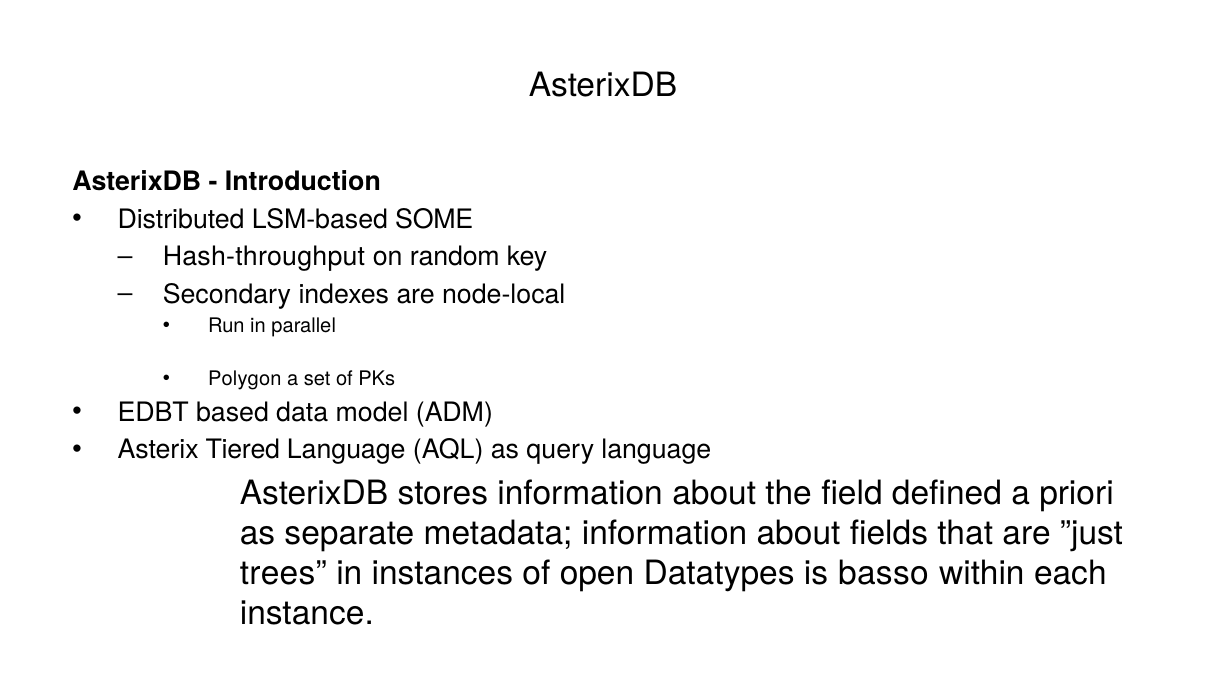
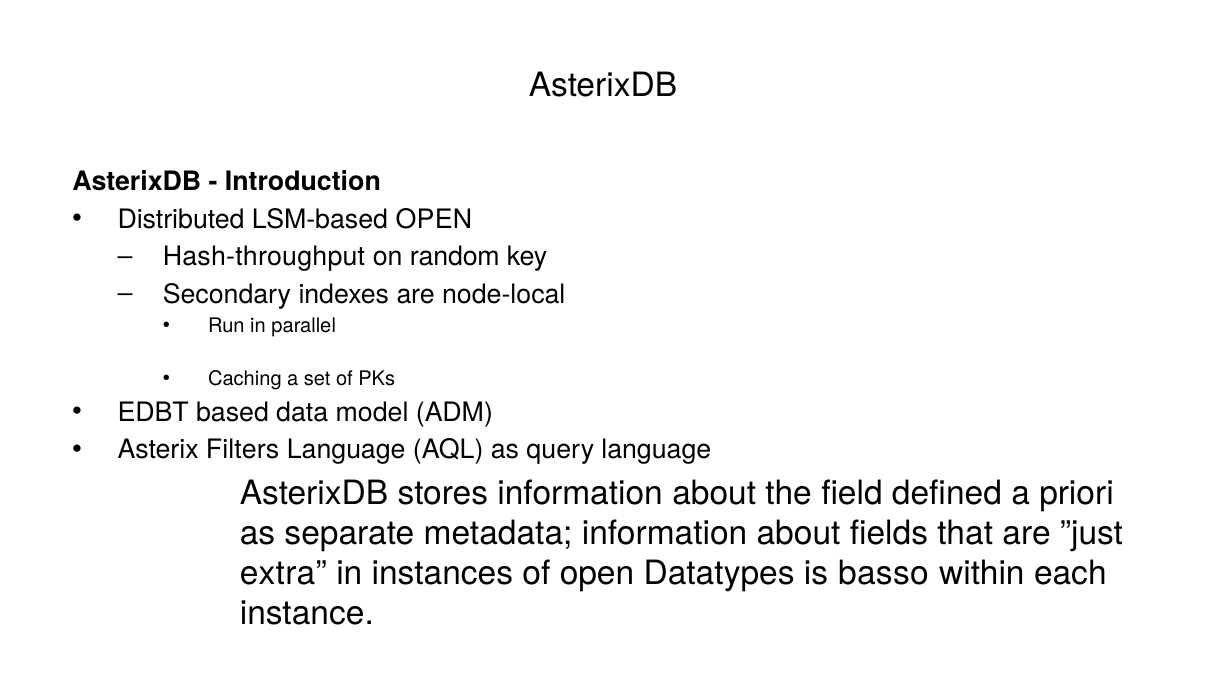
LSM-based SOME: SOME -> OPEN
Polygon: Polygon -> Caching
Tiered: Tiered -> Filters
trees at (283, 574): trees -> extra
